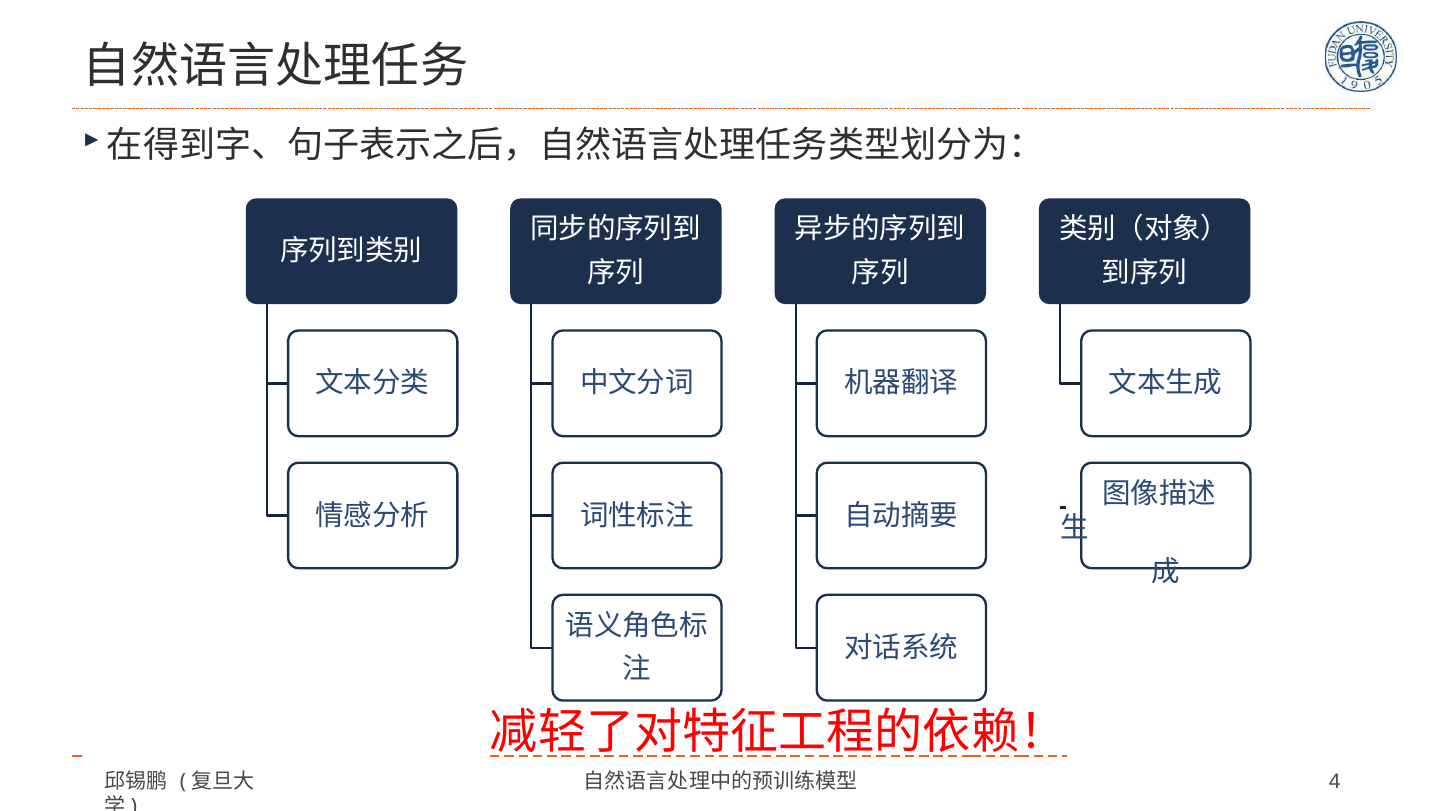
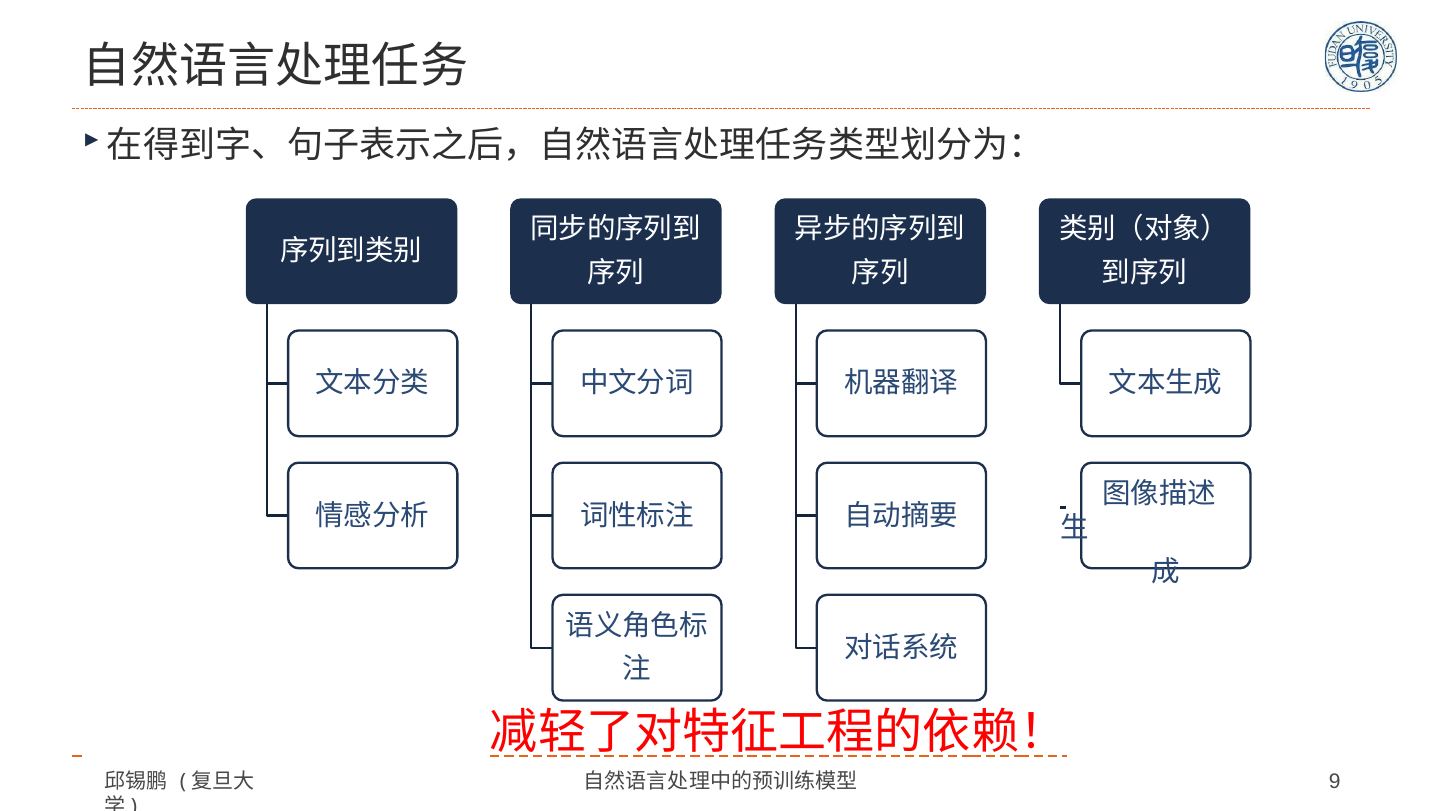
4: 4 -> 9
